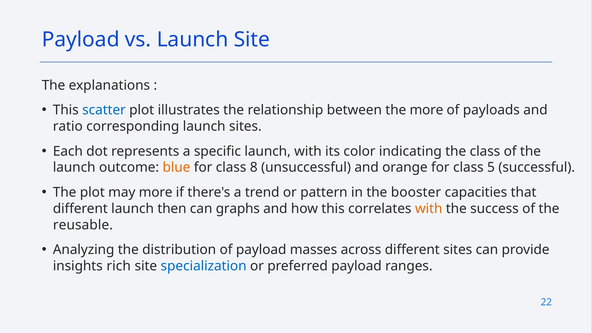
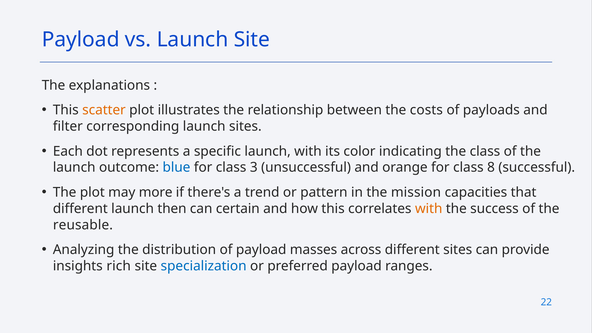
scatter colour: blue -> orange
the more: more -> costs
ratio: ratio -> filter
blue colour: orange -> blue
8: 8 -> 3
5: 5 -> 8
booster: booster -> mission
graphs: graphs -> certain
